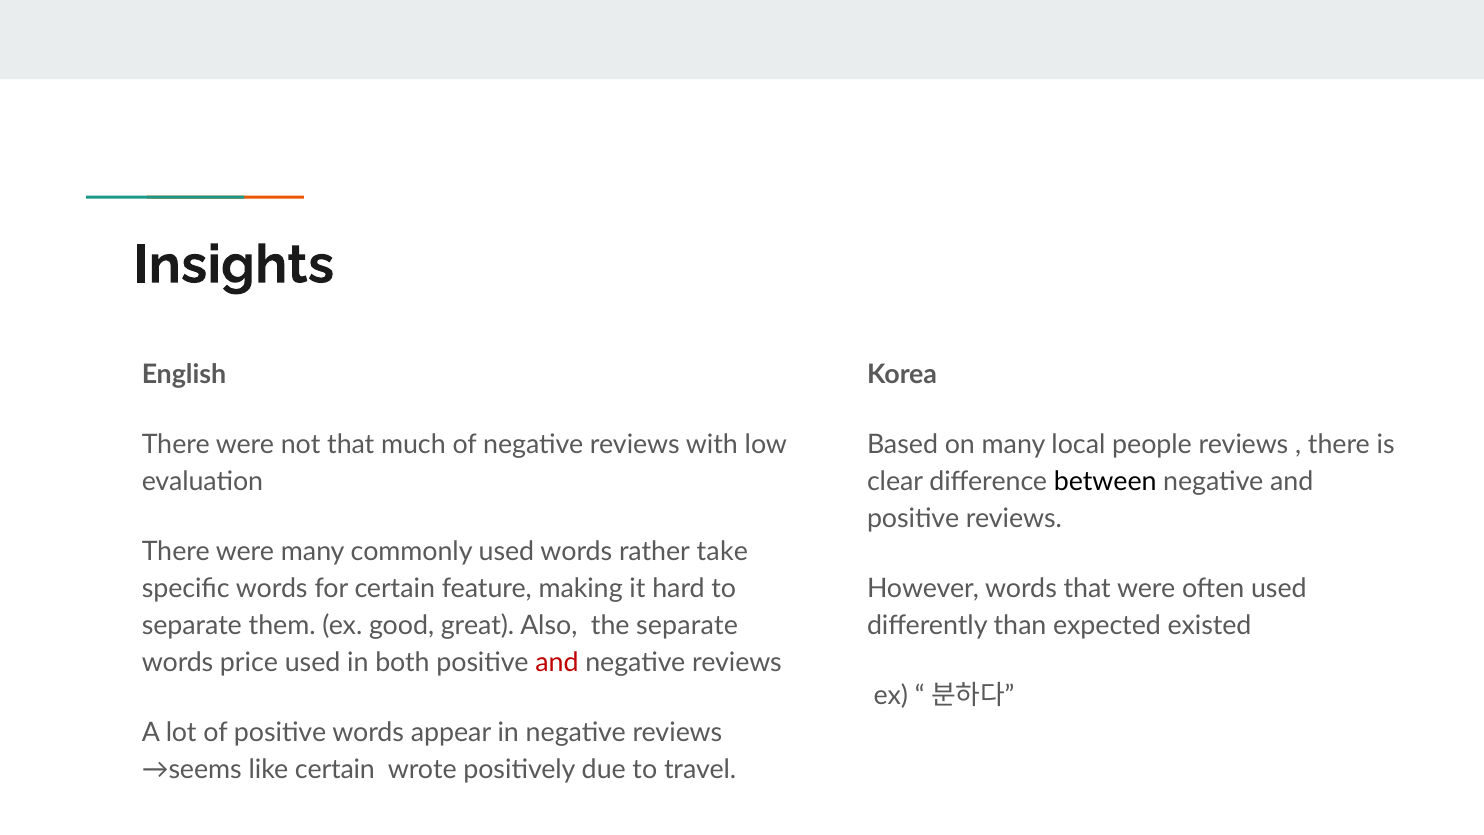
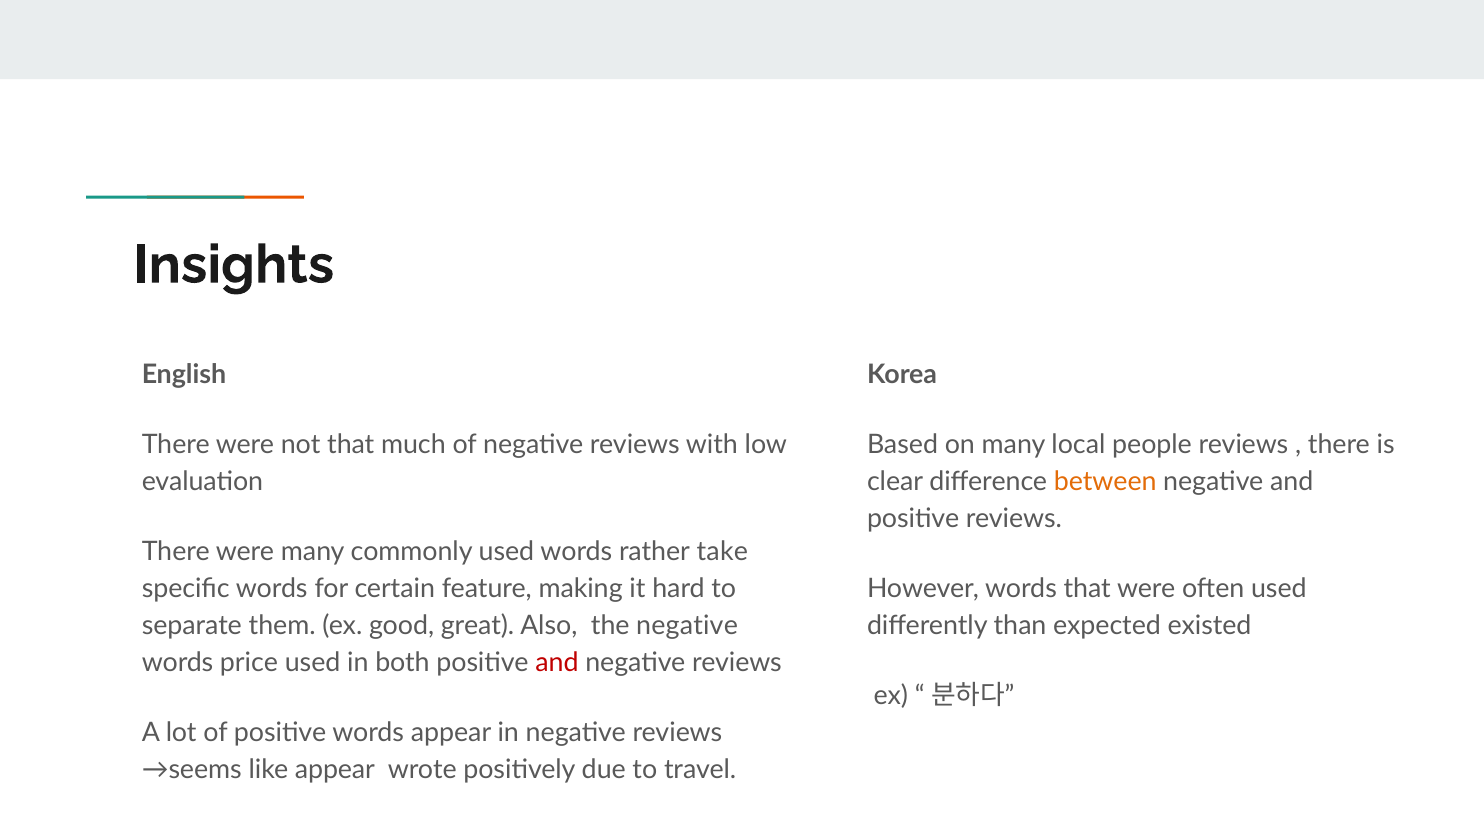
between colour: black -> orange
the separate: separate -> negative
like certain: certain -> appear
